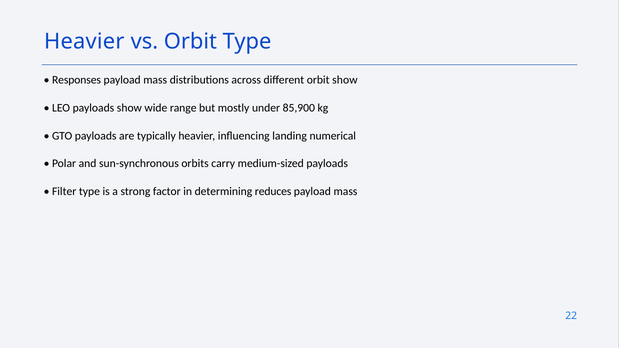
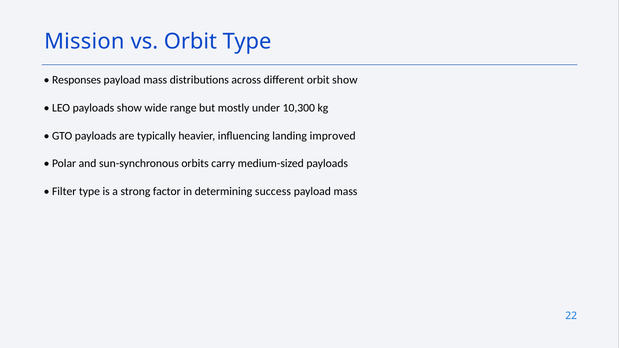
Heavier at (84, 41): Heavier -> Mission
85,900: 85,900 -> 10,300
numerical: numerical -> improved
reduces: reduces -> success
